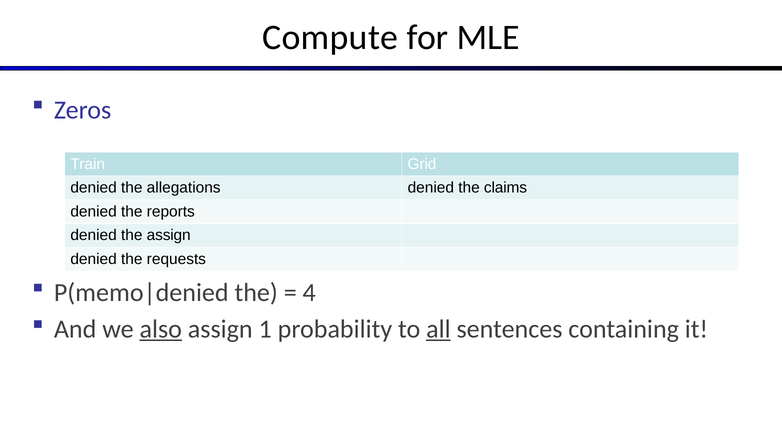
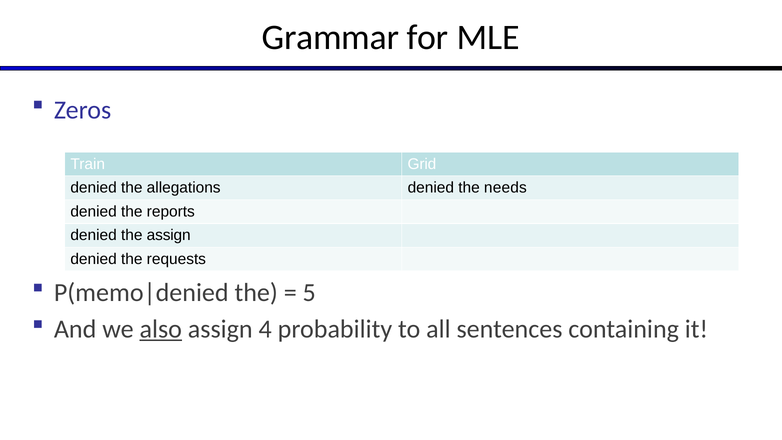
Compute: Compute -> Grammar
claims: claims -> needs
4: 4 -> 5
1: 1 -> 4
all underline: present -> none
